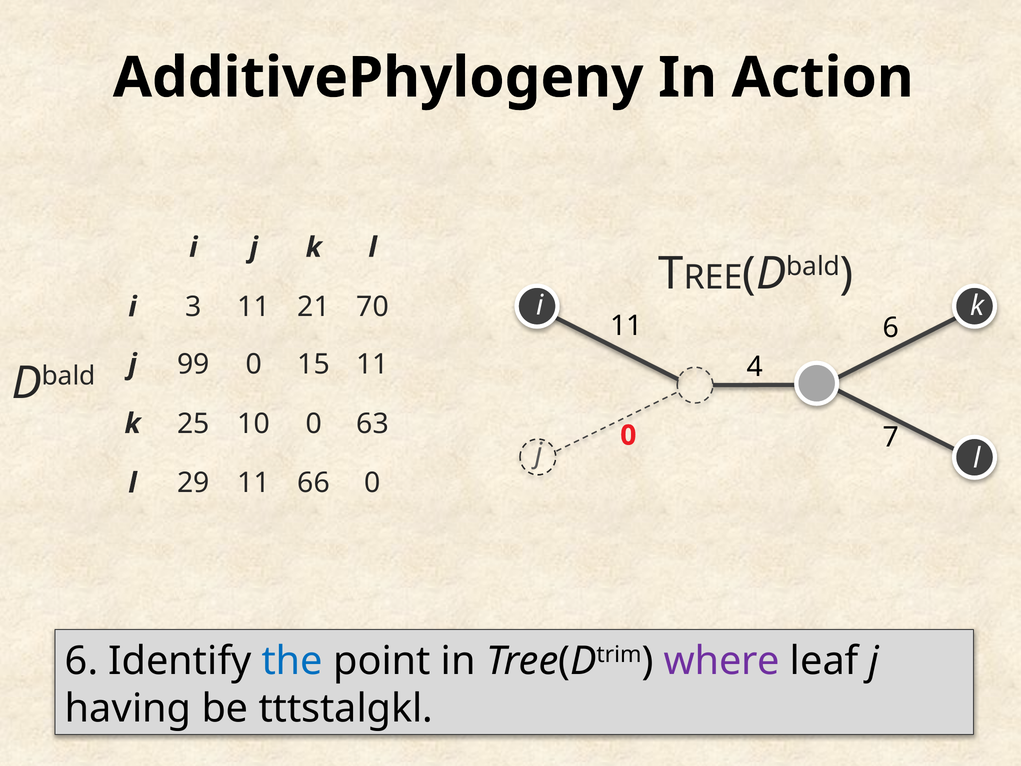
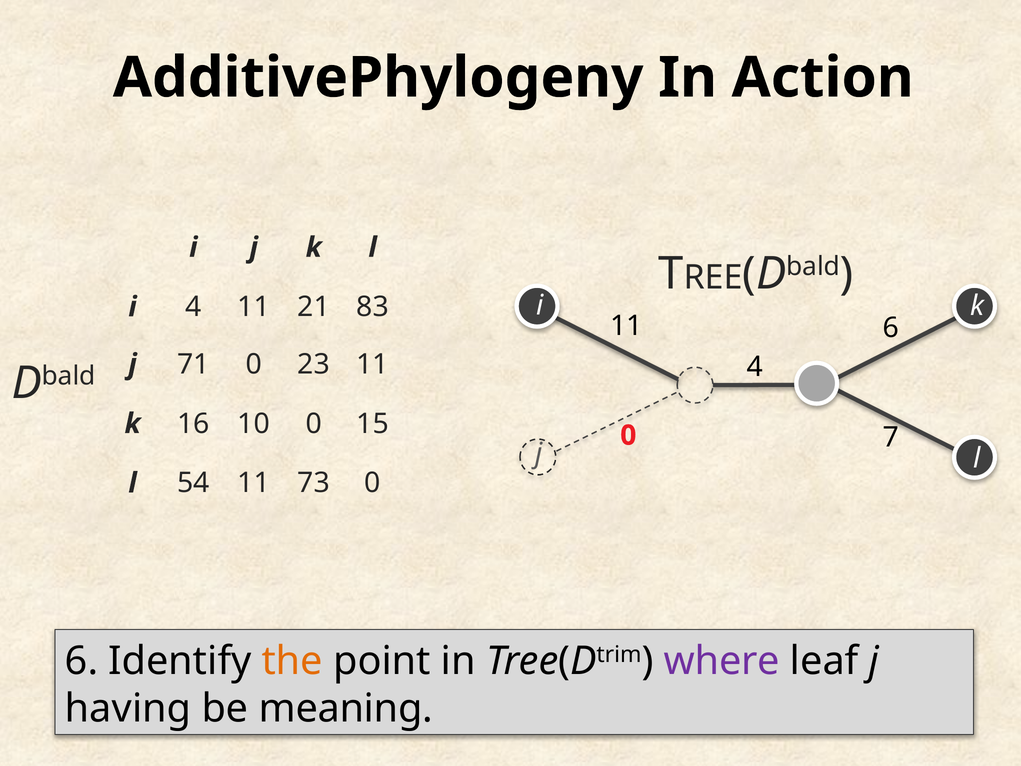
i 3: 3 -> 4
70: 70 -> 83
99: 99 -> 71
15: 15 -> 23
25: 25 -> 16
63: 63 -> 15
29: 29 -> 54
66: 66 -> 73
the colour: blue -> orange
tttstalgkl: tttstalgkl -> meaning
